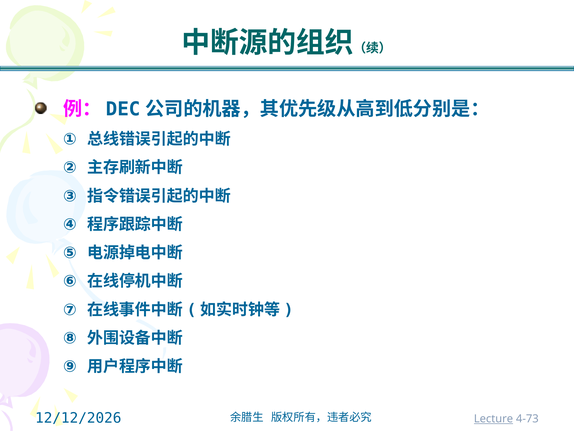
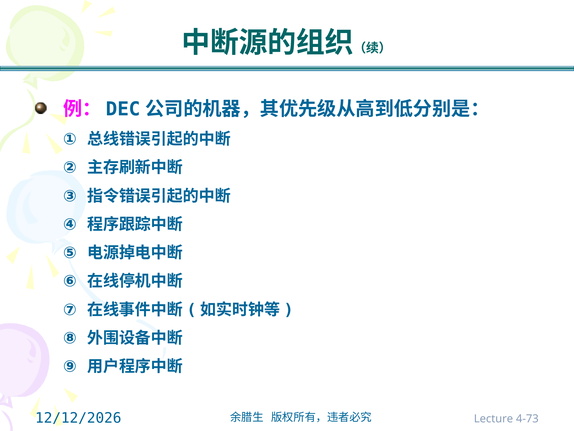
Lecture underline: present -> none
